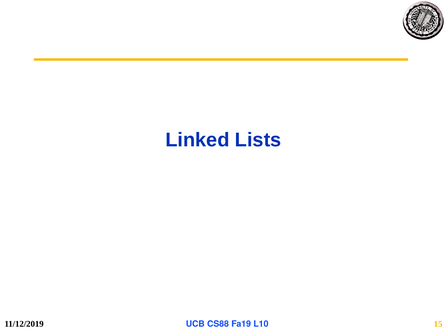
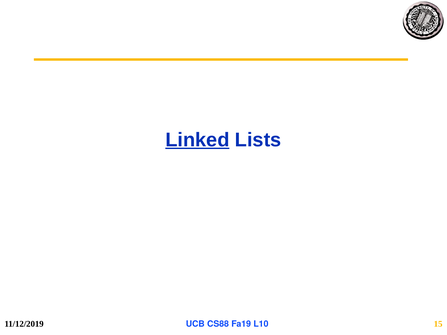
Linked underline: none -> present
